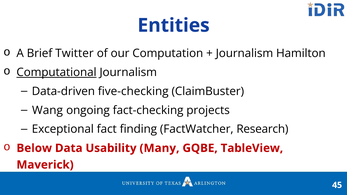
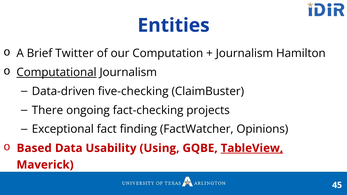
Wang: Wang -> There
Research: Research -> Opinions
Below: Below -> Based
Many: Many -> Using
TableView underline: none -> present
